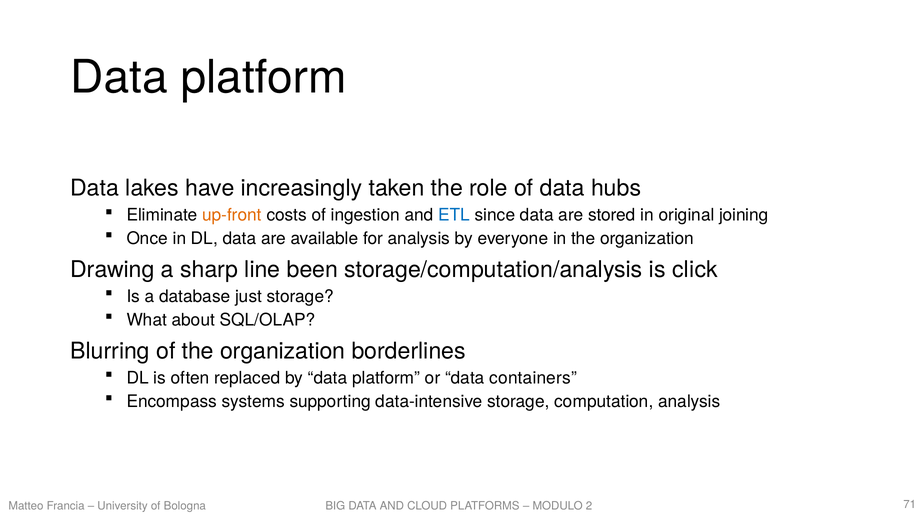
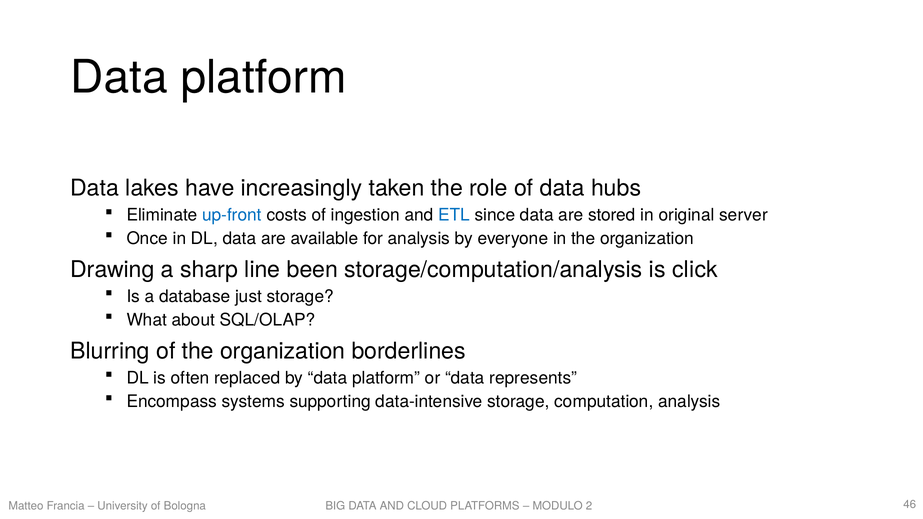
up-front colour: orange -> blue
joining: joining -> server
containers: containers -> represents
71: 71 -> 46
